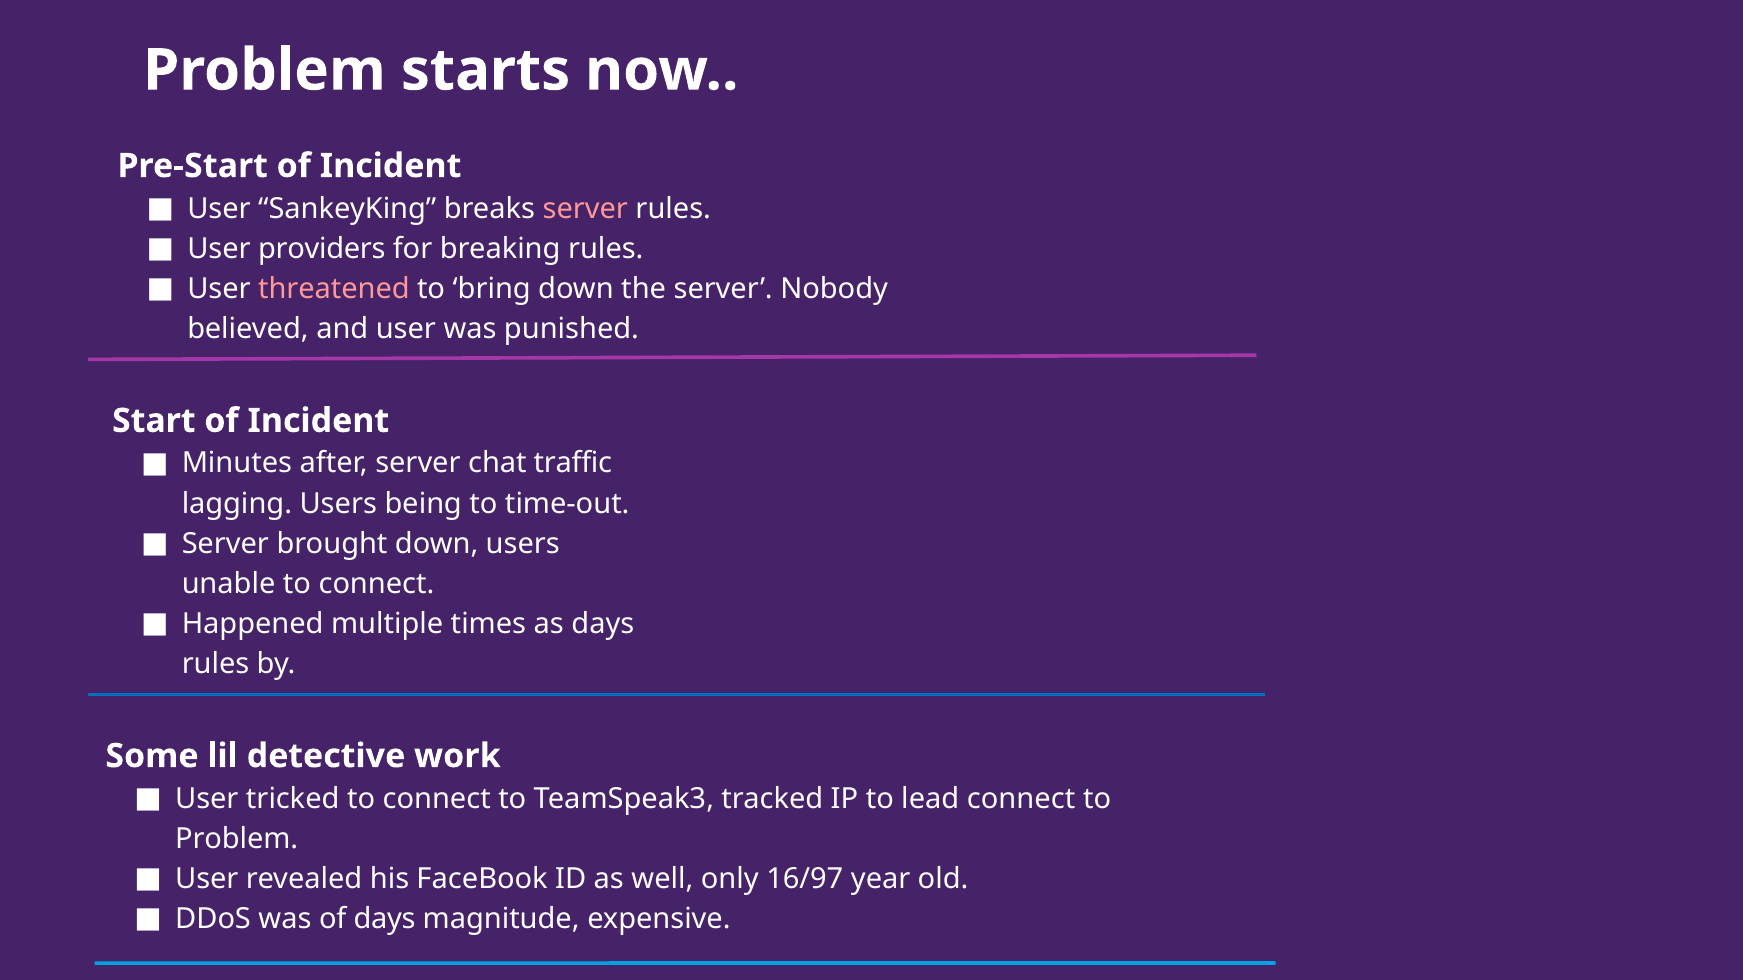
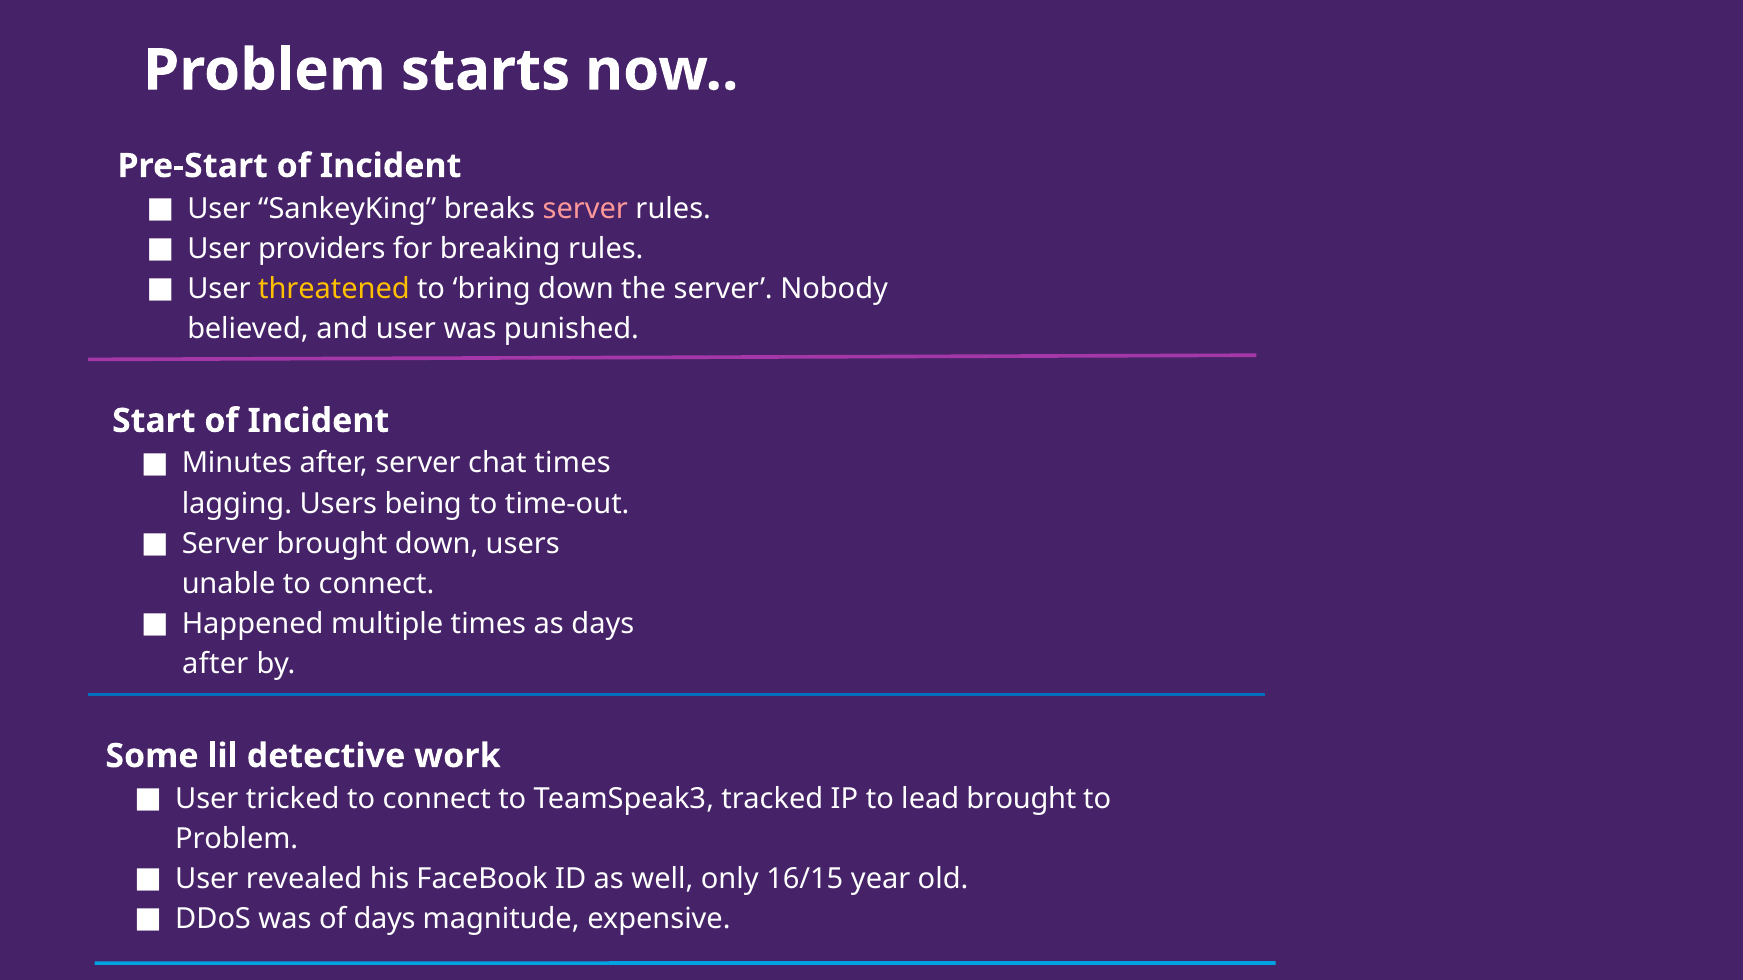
threatened colour: pink -> yellow
chat traffic: traffic -> times
rules at (215, 664): rules -> after
lead connect: connect -> brought
16/97: 16/97 -> 16/15
